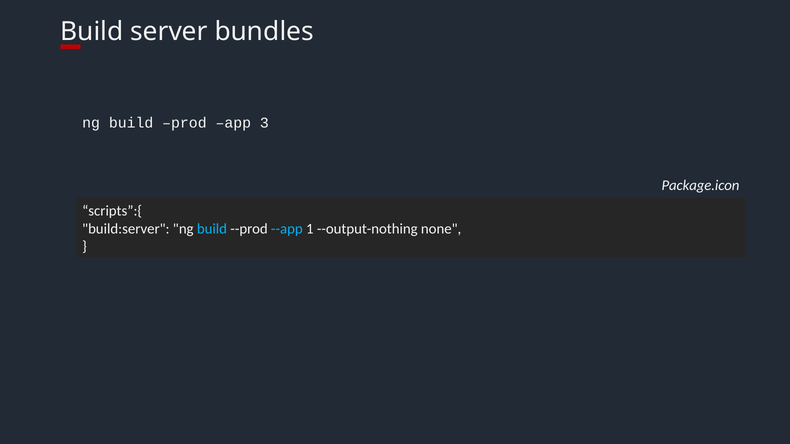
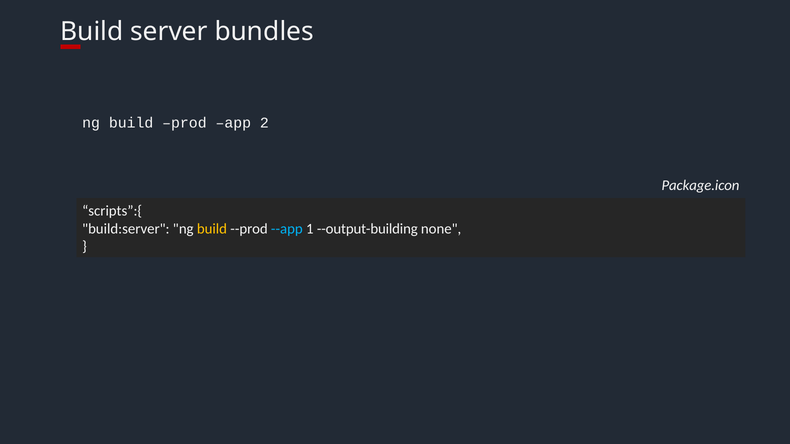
3: 3 -> 2
build at (212, 229) colour: light blue -> yellow
--output-nothing: --output-nothing -> --output-building
